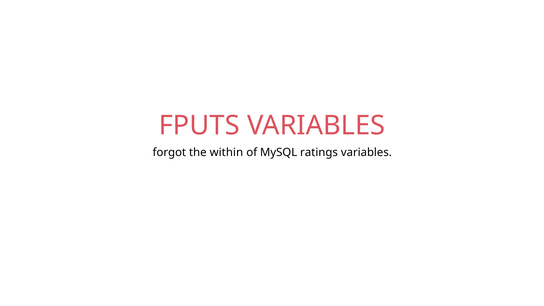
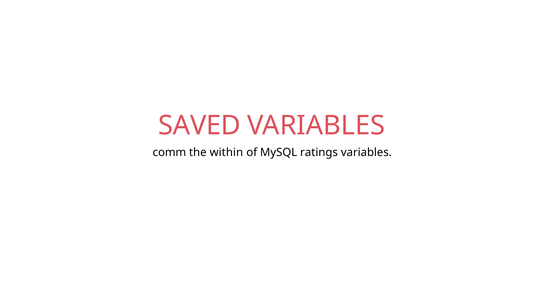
FPUTS: FPUTS -> SAVED
forgot: forgot -> comm
